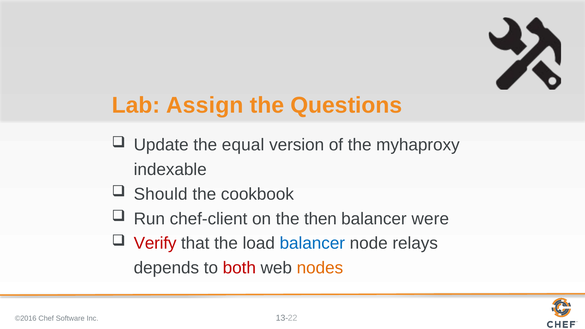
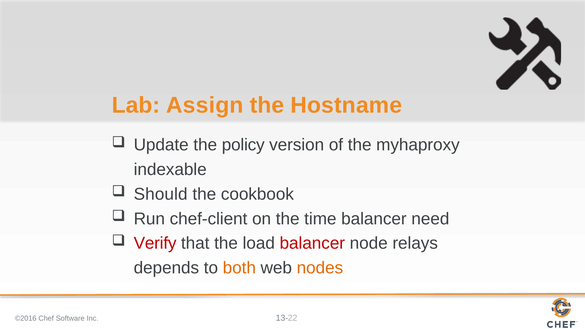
Questions: Questions -> Hostname
equal: equal -> policy
then: then -> time
were: were -> need
balancer at (312, 243) colour: blue -> red
both colour: red -> orange
